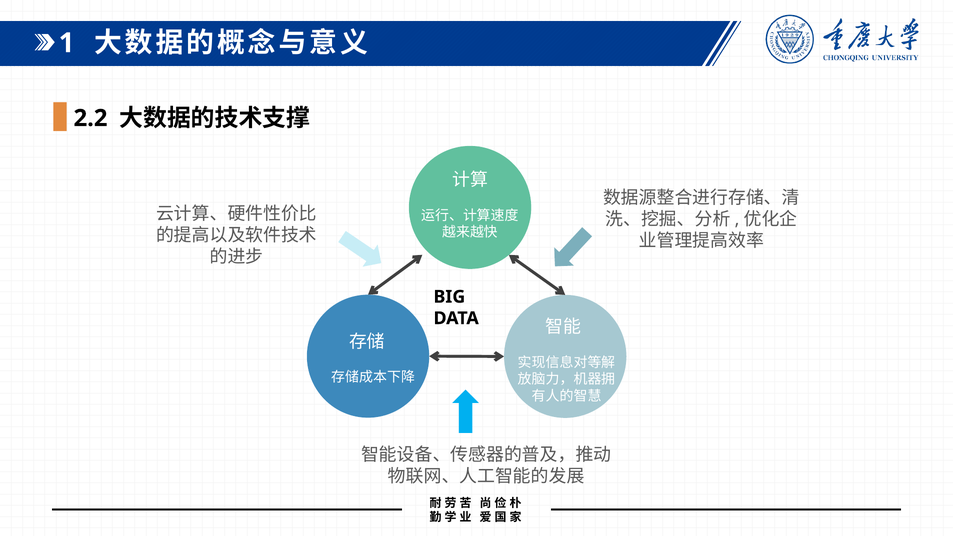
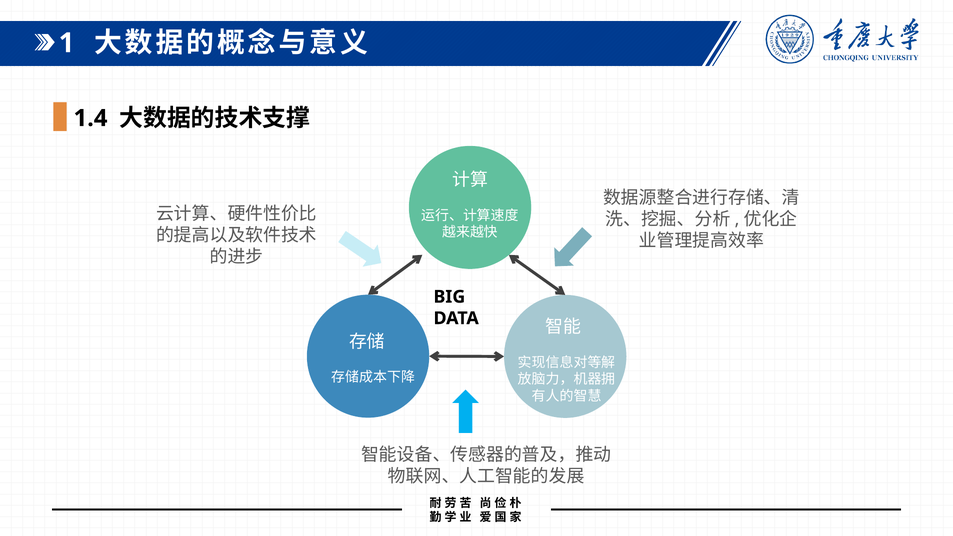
2.2: 2.2 -> 1.4
